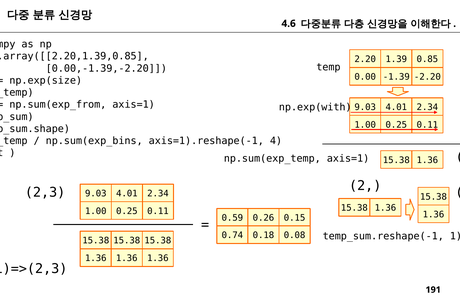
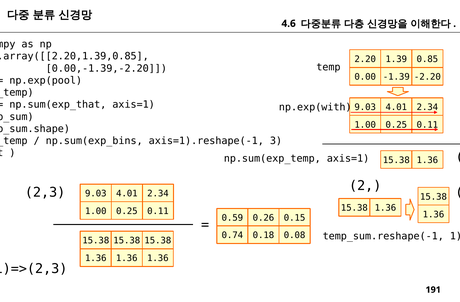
np.exp(size: np.exp(size -> np.exp(pool
np.sum(exp_from: np.sum(exp_from -> np.sum(exp_that
4: 4 -> 3
